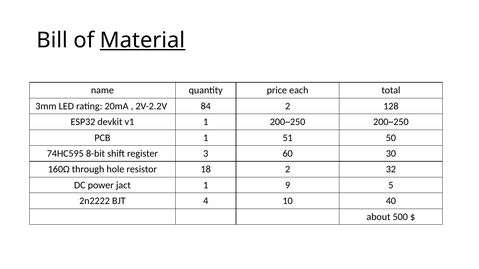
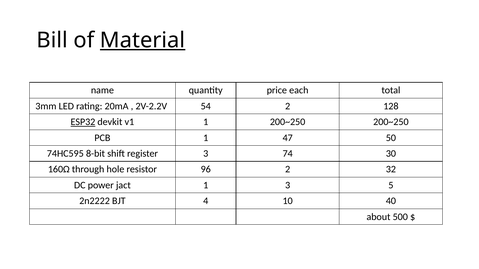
84: 84 -> 54
ESP32 underline: none -> present
51: 51 -> 47
60: 60 -> 74
18: 18 -> 96
1 9: 9 -> 3
